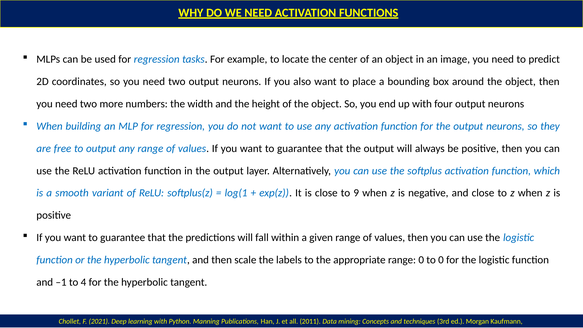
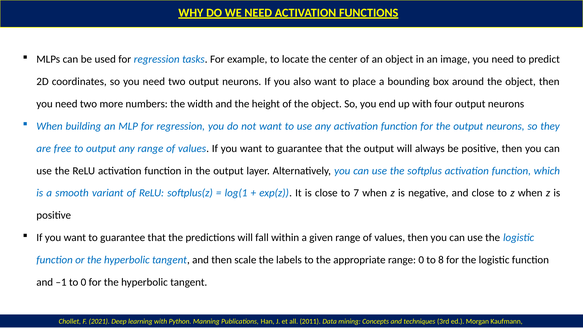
9: 9 -> 7
to 0: 0 -> 8
to 4: 4 -> 0
